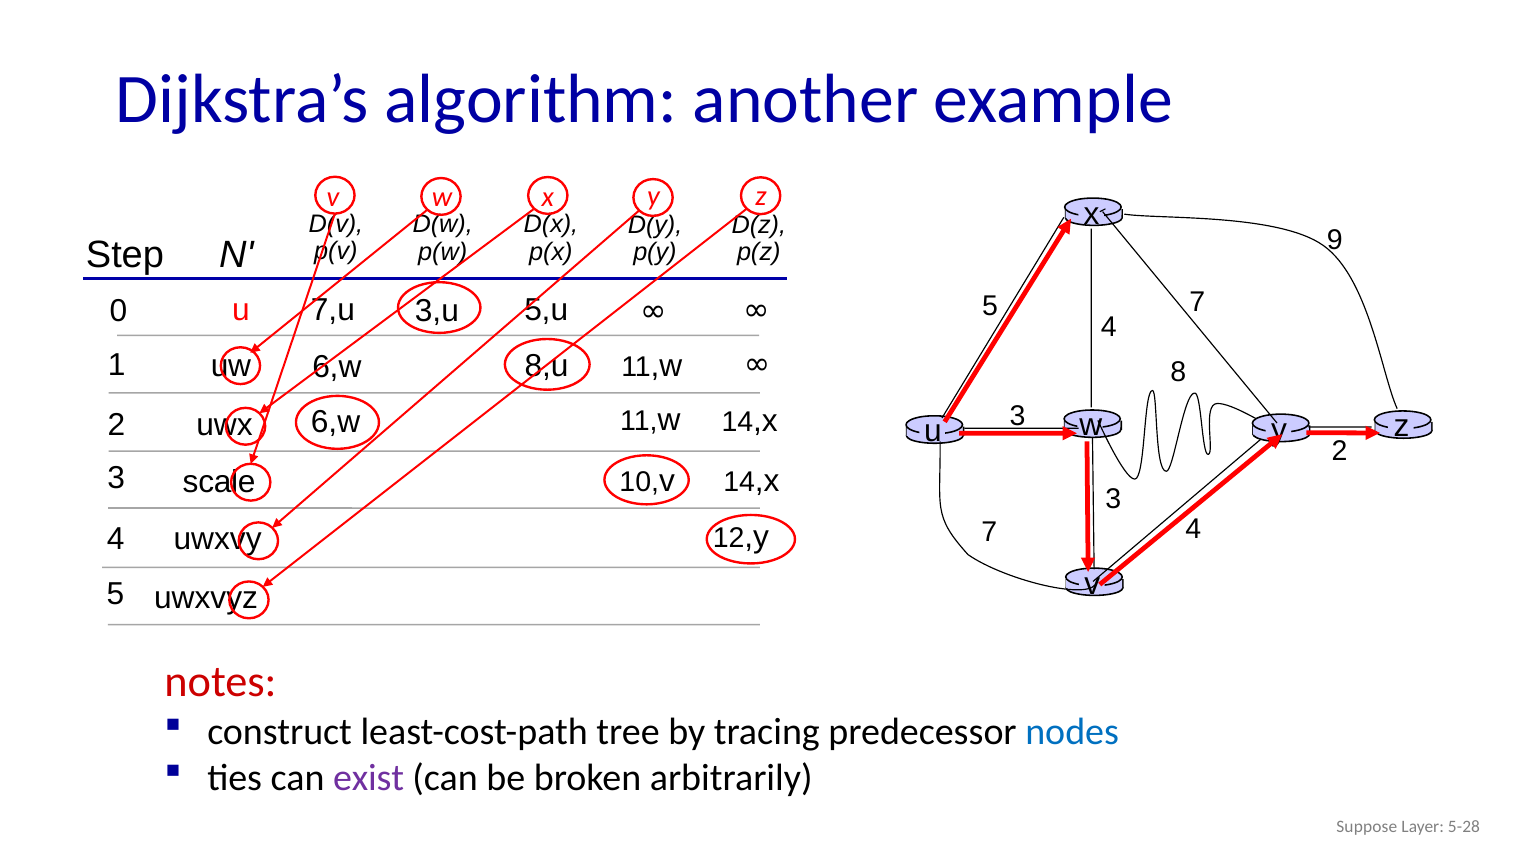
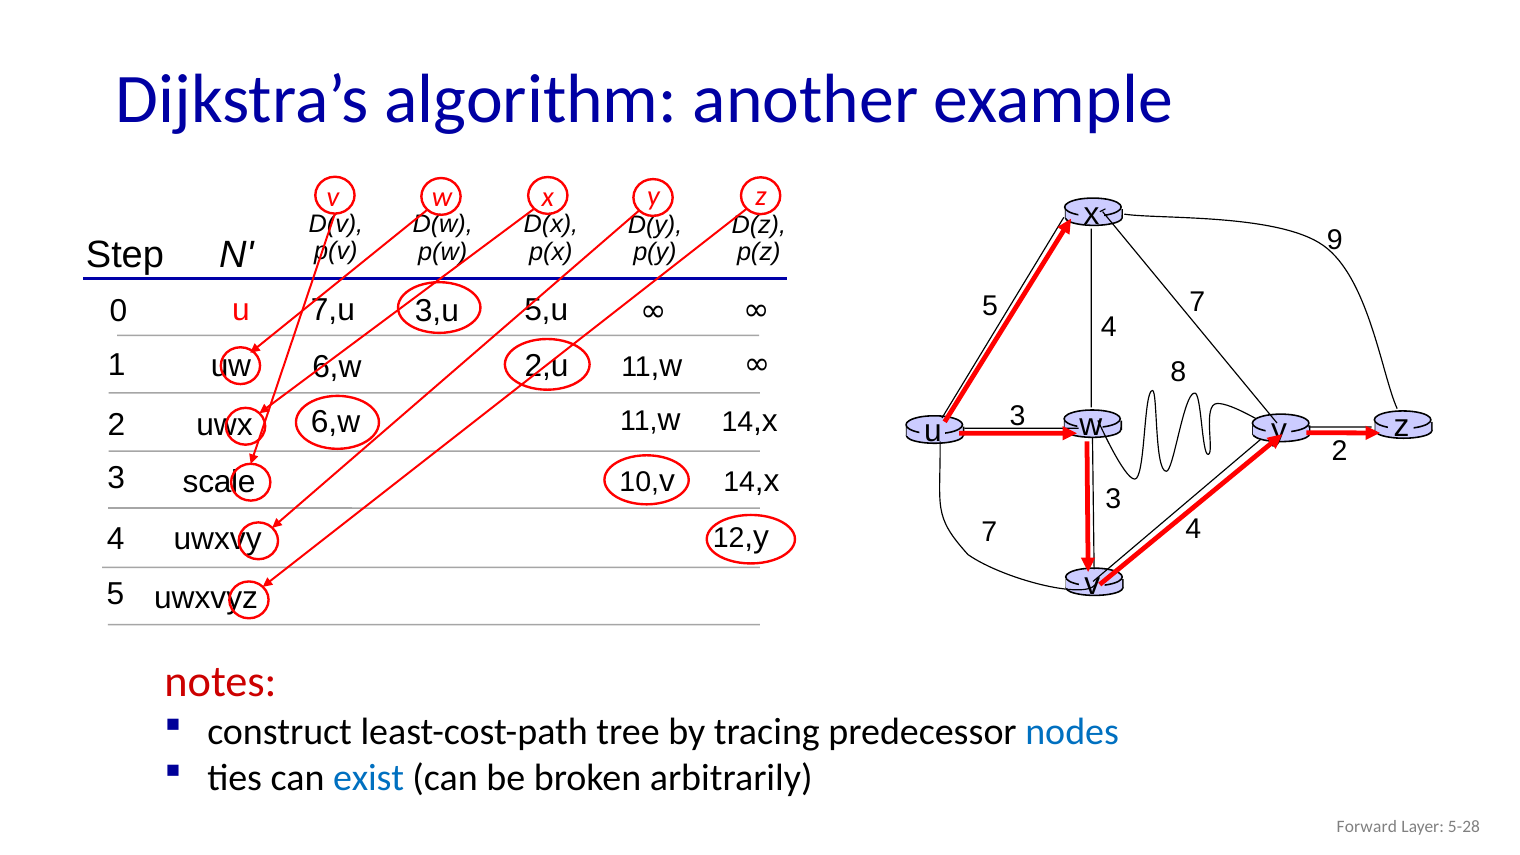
8,u: 8,u -> 2,u
exist colour: purple -> blue
Suppose: Suppose -> Forward
